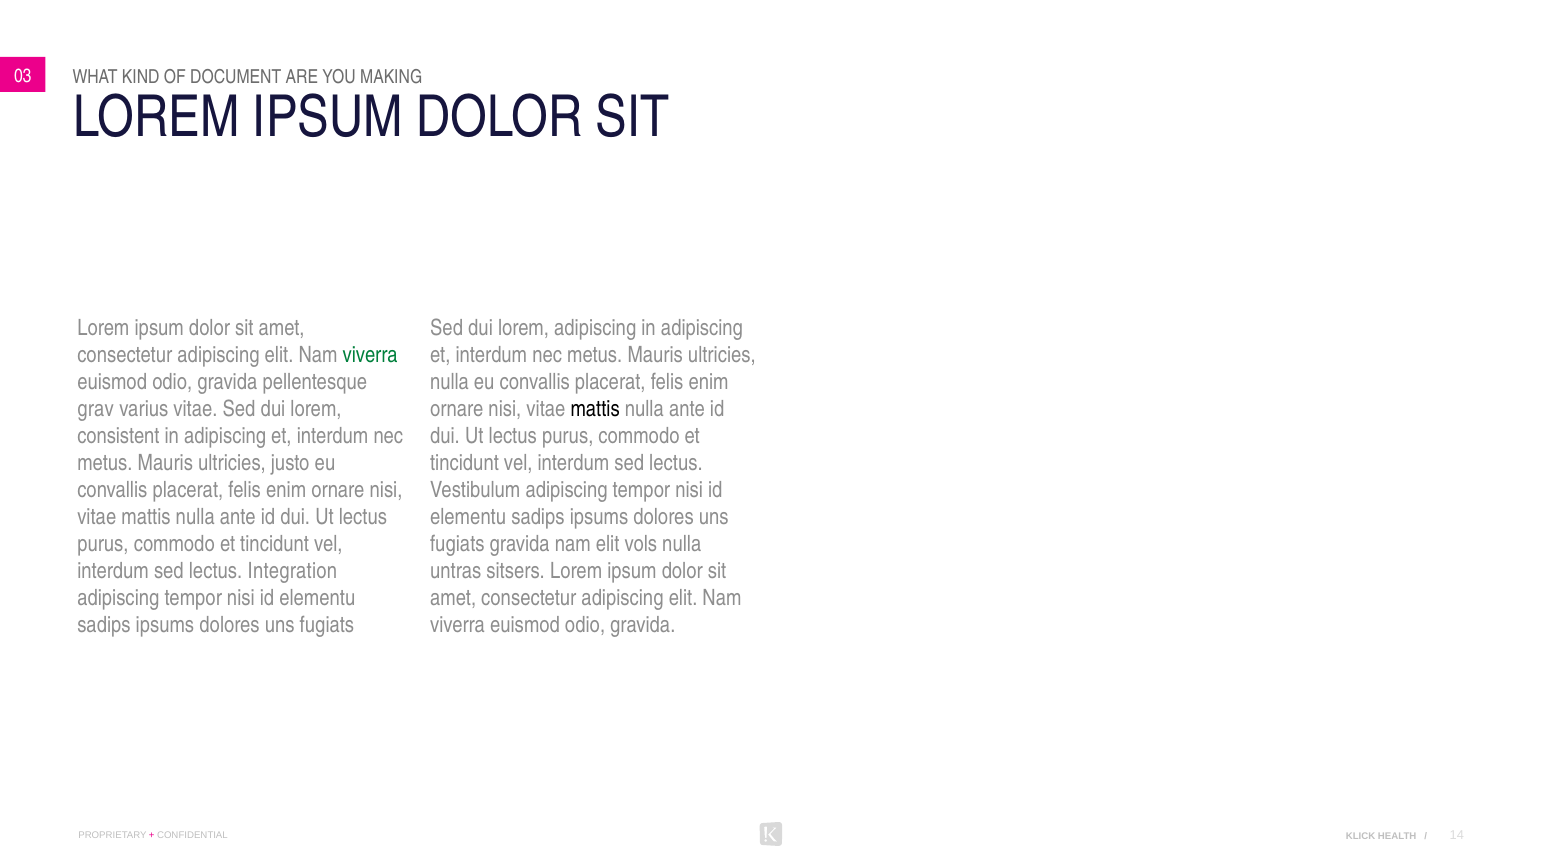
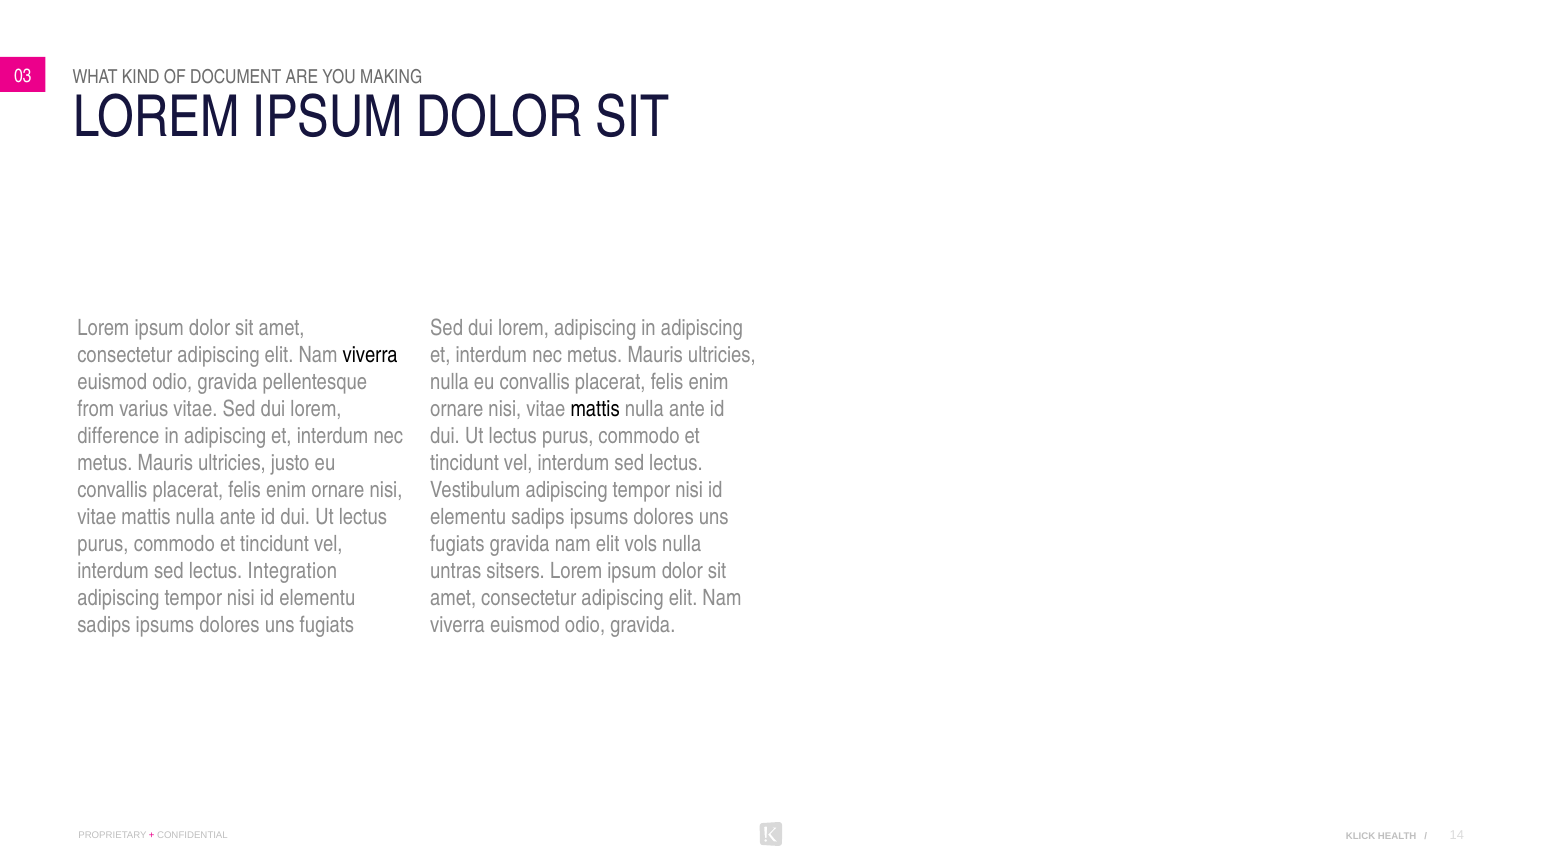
viverra at (370, 355) colour: green -> black
grav: grav -> from
consistent: consistent -> difference
